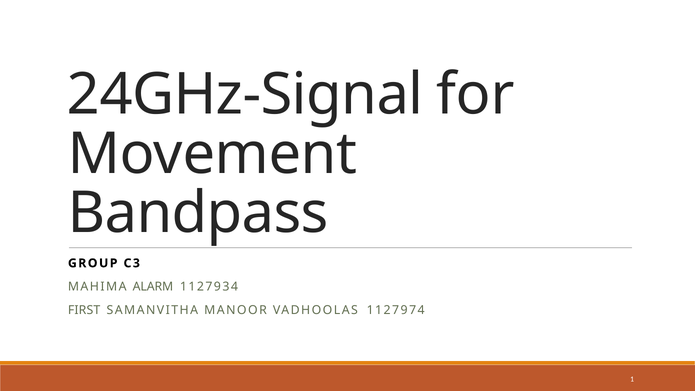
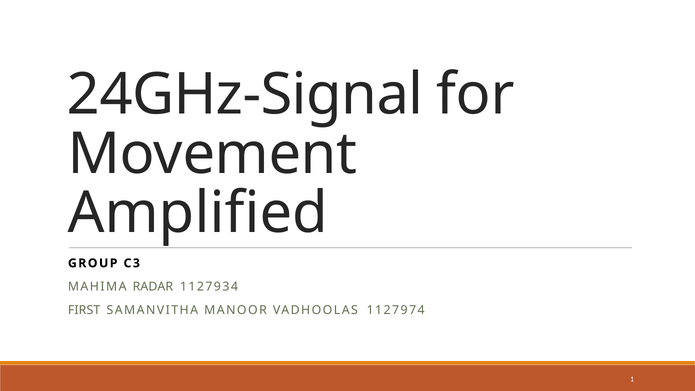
Bandpass: Bandpass -> Amplified
ALARM: ALARM -> RADAR
